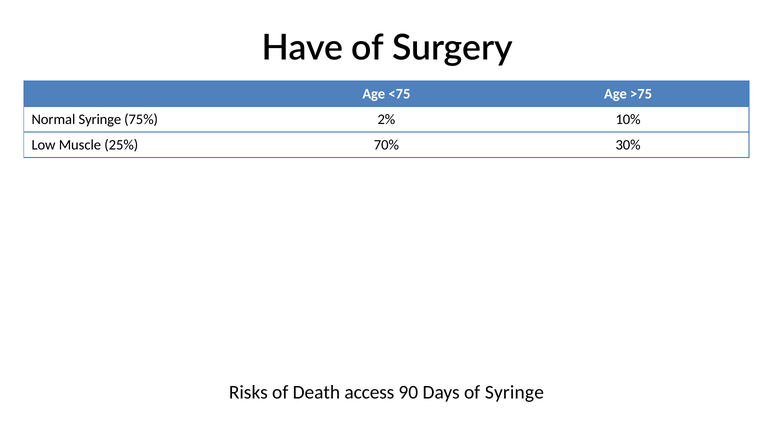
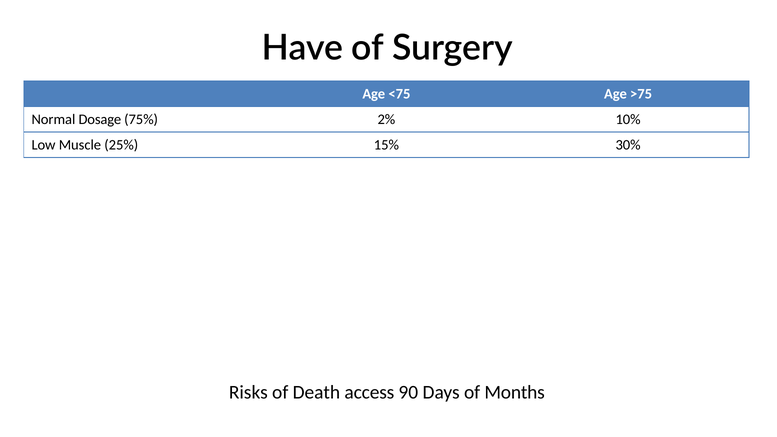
Normal Syringe: Syringe -> Dosage
70%: 70% -> 15%
of Syringe: Syringe -> Months
